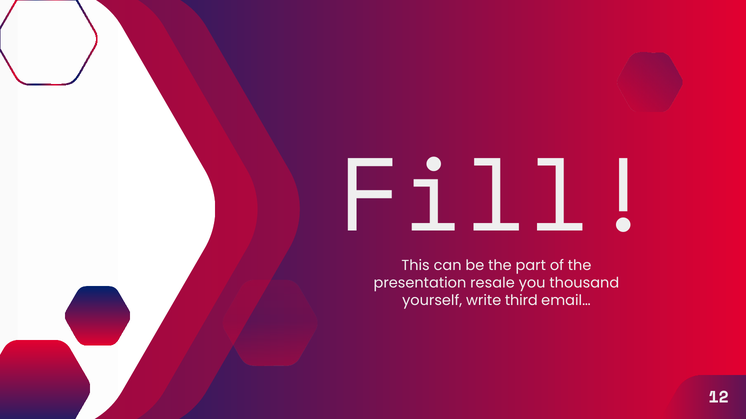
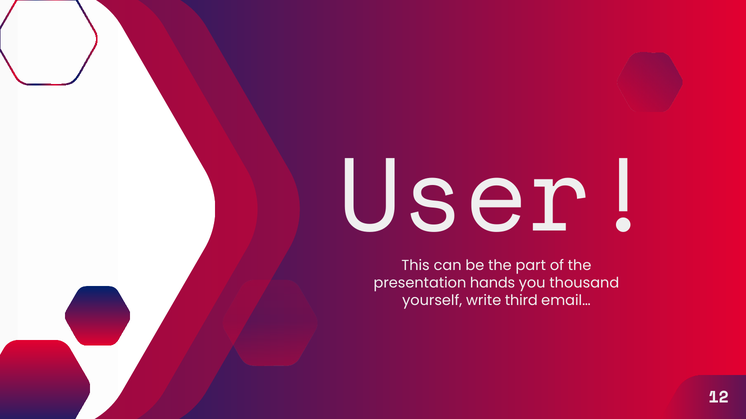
Fill: Fill -> User
resale: resale -> hands
